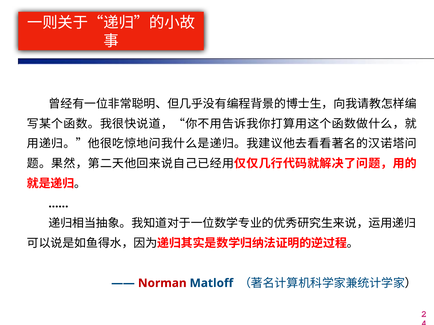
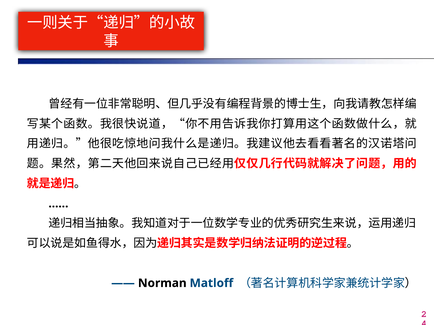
Norman colour: red -> black
